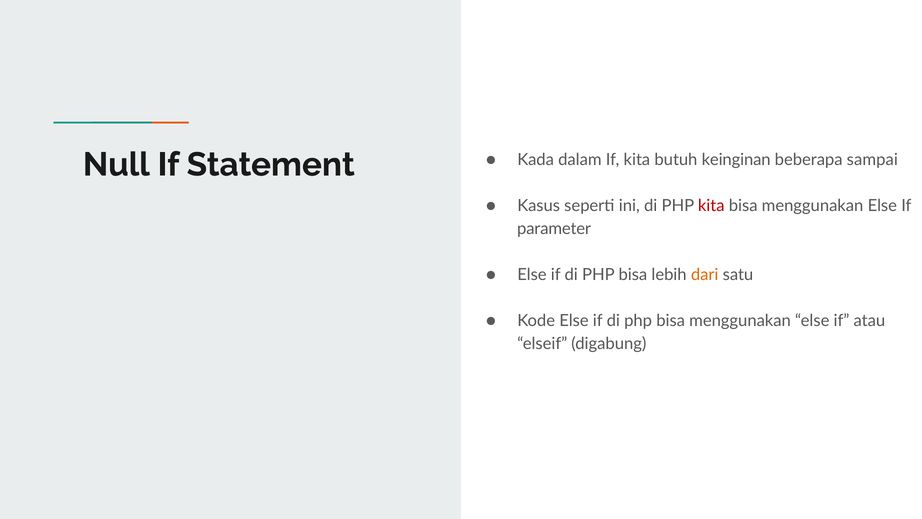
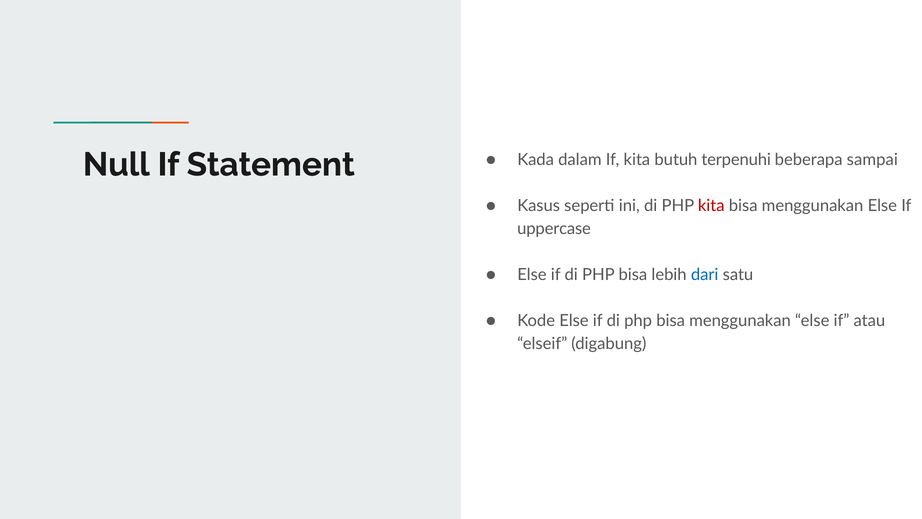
keinginan: keinginan -> terpenuhi
parameter: parameter -> uppercase
dari colour: orange -> blue
